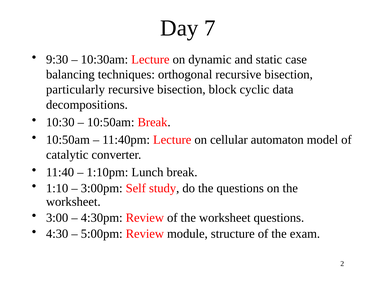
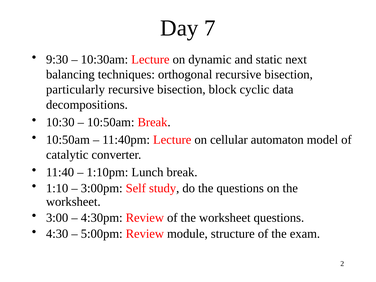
case: case -> next
